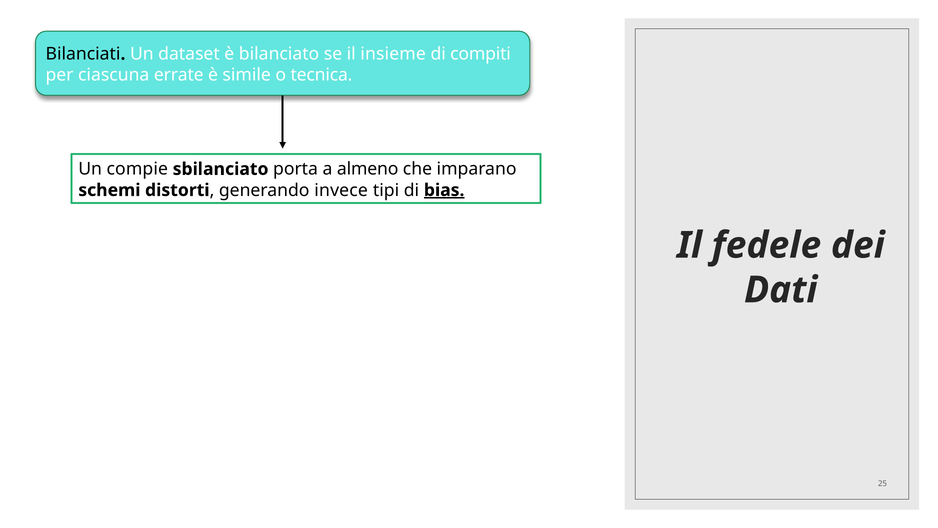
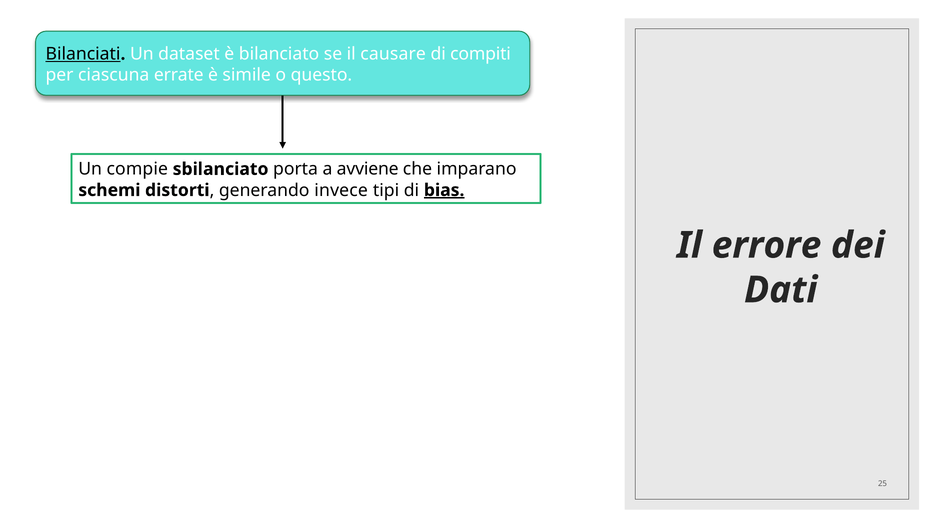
Bilanciati underline: none -> present
insieme: insieme -> causare
tecnica: tecnica -> questo
almeno: almeno -> avviene
fedele: fedele -> errore
